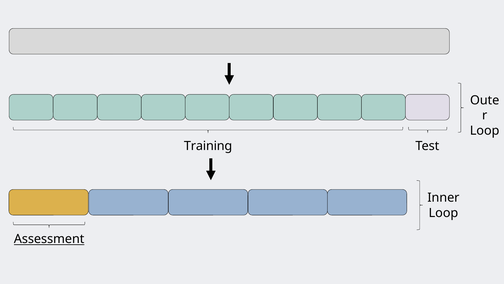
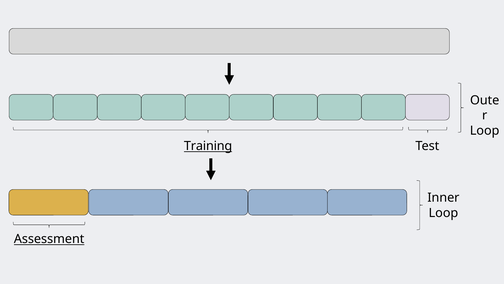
Training underline: none -> present
